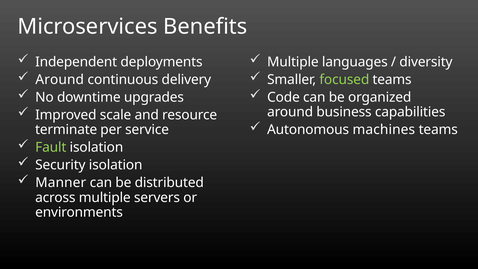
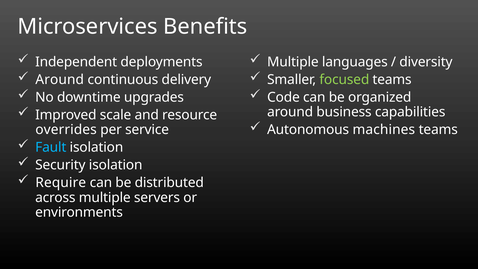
terminate: terminate -> overrides
Fault colour: light green -> light blue
Manner: Manner -> Require
